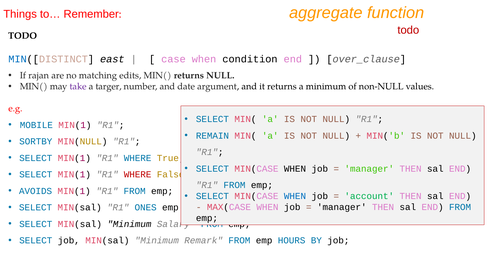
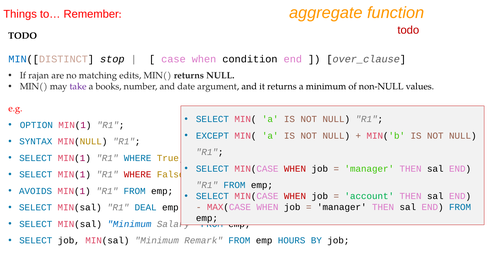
east: east -> stop
targer: targer -> books
MOBILE: MOBILE -> OPTION
REMAIN: REMAIN -> EXCEPT
SORTBY: SORTBY -> SYNTAX
WHEN at (295, 169) colour: black -> red
WHEN at (295, 196) colour: blue -> red
ONES: ONES -> DEAL
Minimum at (129, 224) colour: black -> blue
